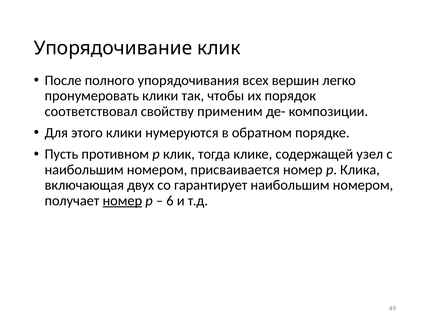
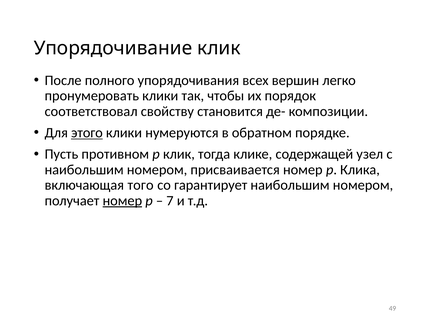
применим: применим -> становится
этого underline: none -> present
двух: двух -> того
6: 6 -> 7
